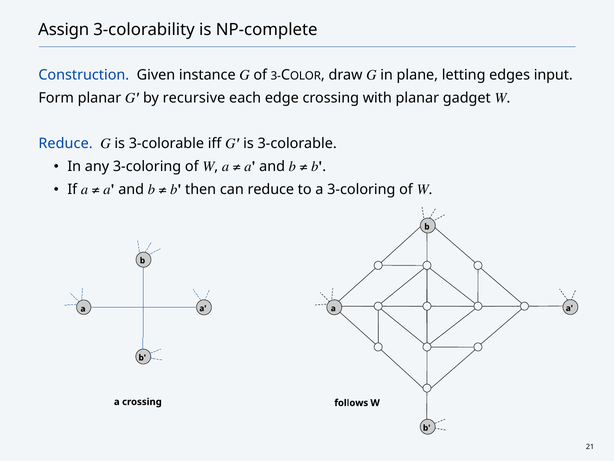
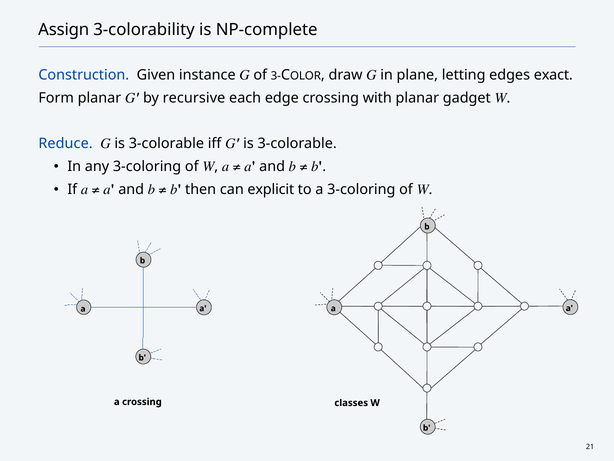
input: input -> exact
can reduce: reduce -> explicit
follows: follows -> classes
